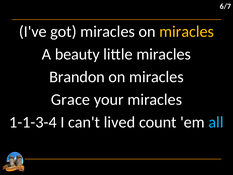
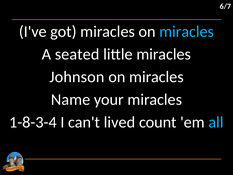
miracles at (187, 31) colour: yellow -> light blue
beauty: beauty -> seated
Brandon: Brandon -> Johnson
Grace: Grace -> Name
1-1-3-4: 1-1-3-4 -> 1-8-3-4
